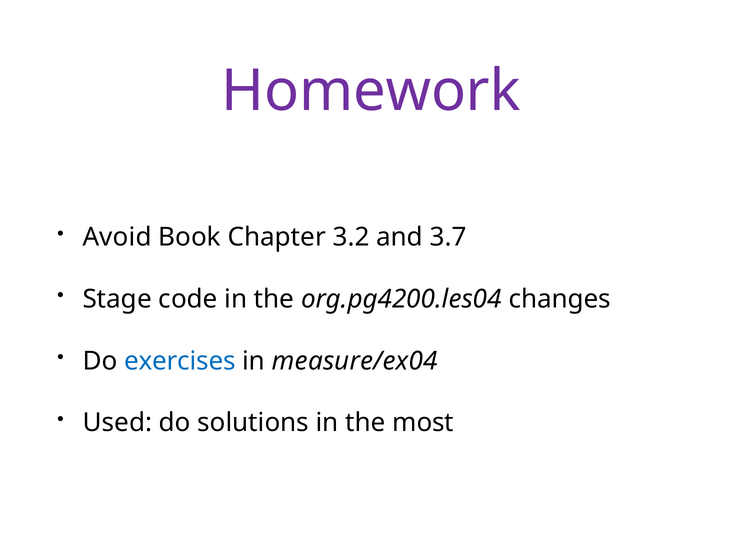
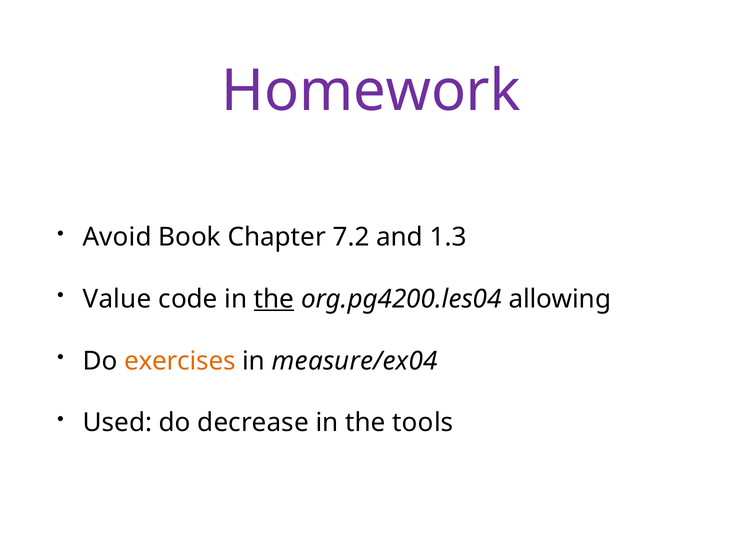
3.2: 3.2 -> 7.2
3.7: 3.7 -> 1.3
Stage: Stage -> Value
the at (274, 299) underline: none -> present
changes: changes -> allowing
exercises colour: blue -> orange
solutions: solutions -> decrease
most: most -> tools
